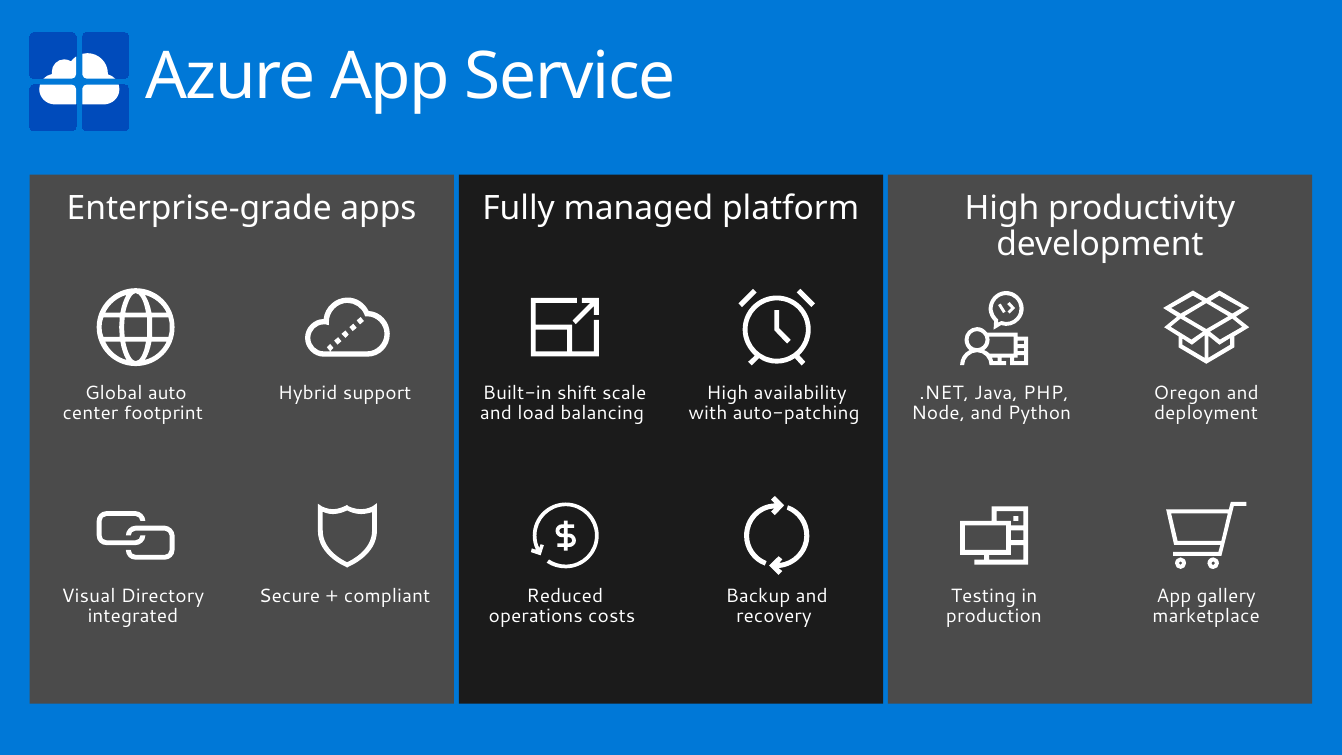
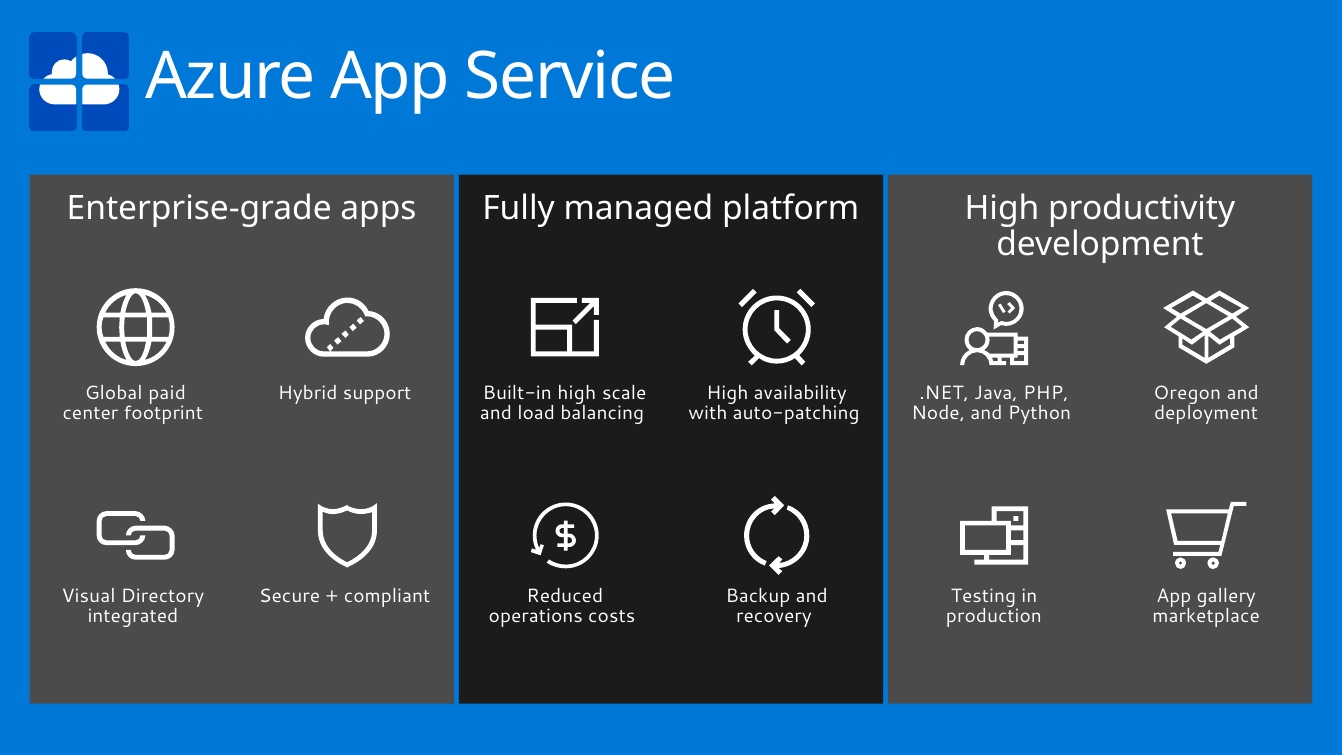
auto: auto -> paid
Built-in shift: shift -> high
